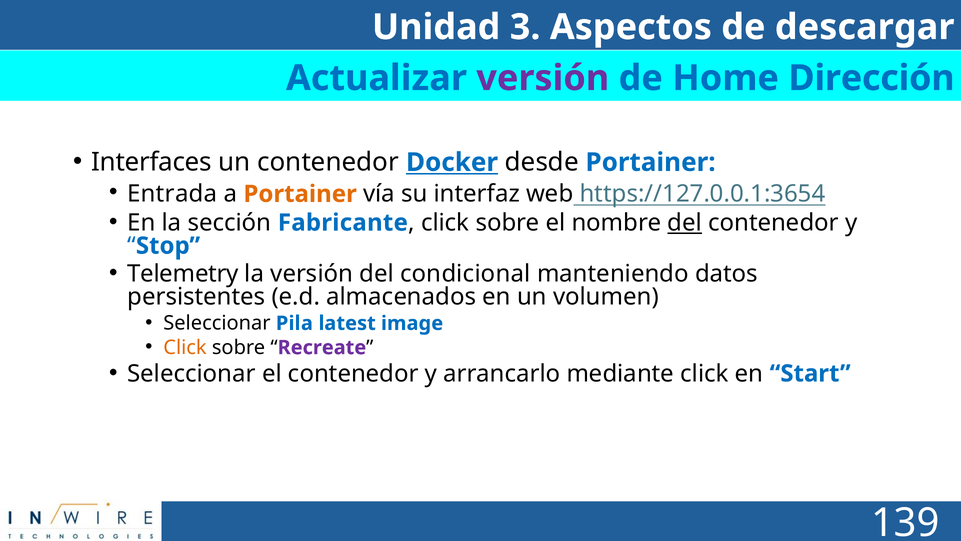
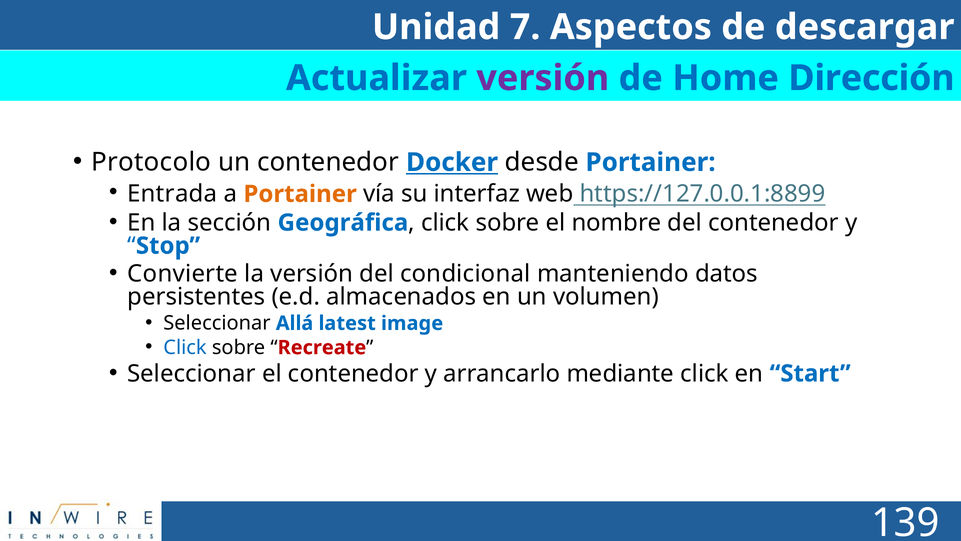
3: 3 -> 7
Interfaces: Interfaces -> Protocolo
https://127.0.0.1:3654: https://127.0.0.1:3654 -> https://127.0.0.1:8899
Fabricante: Fabricante -> Geográfica
del at (685, 223) underline: present -> none
Telemetry: Telemetry -> Convierte
Pila: Pila -> Allá
Click at (185, 347) colour: orange -> blue
Recreate colour: purple -> red
